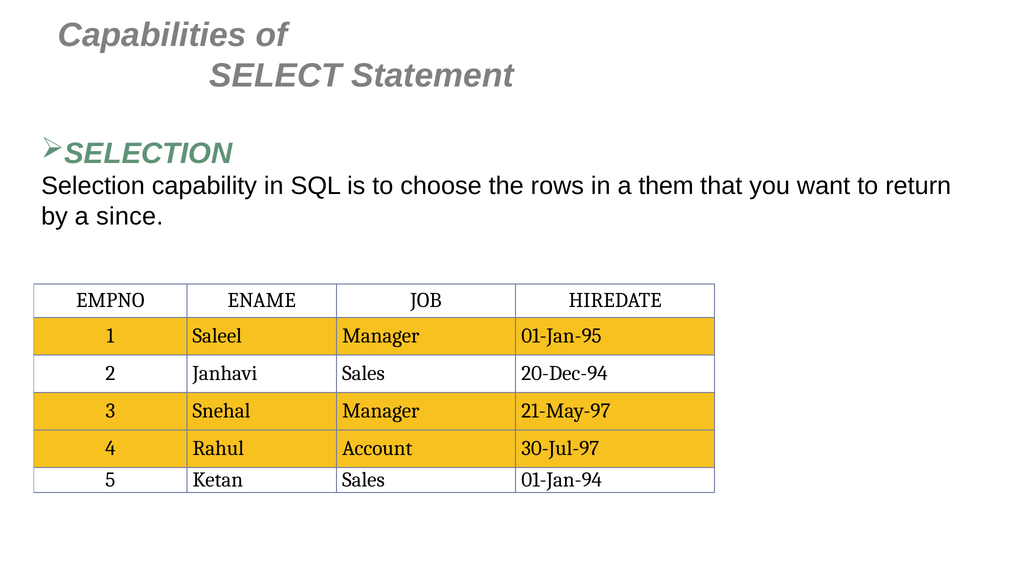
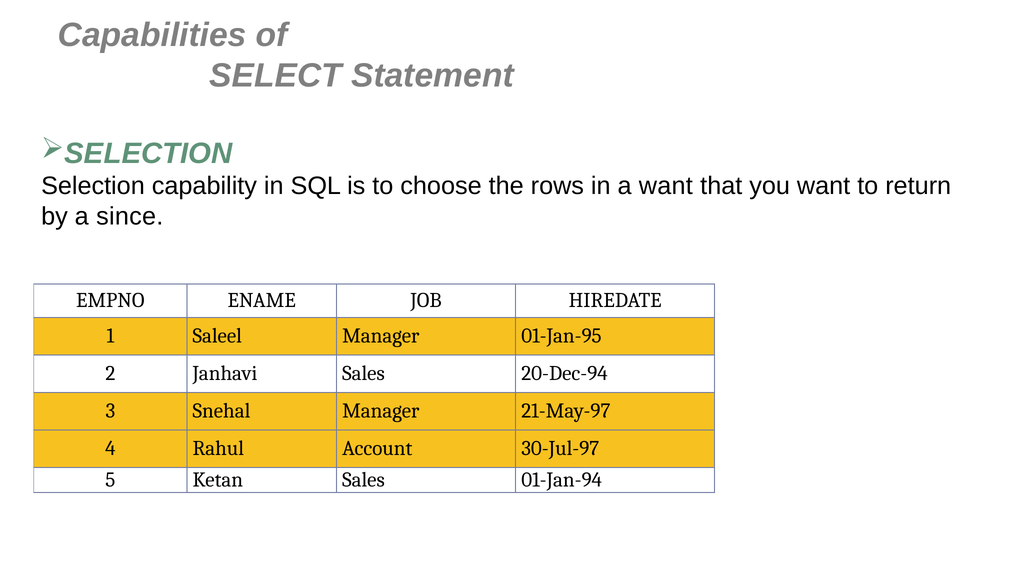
a them: them -> want
